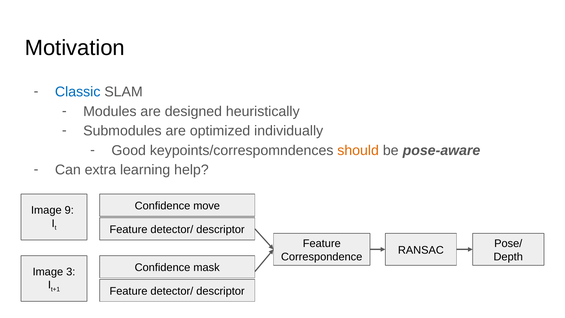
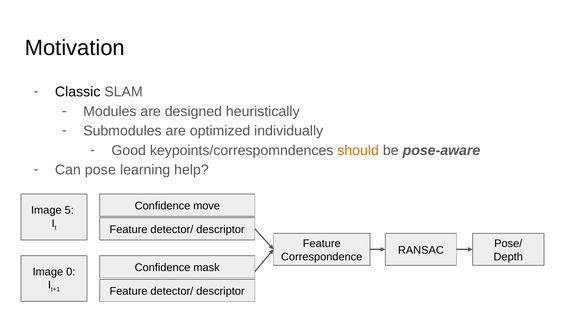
Classic colour: blue -> black
extra: extra -> pose
9: 9 -> 5
3: 3 -> 0
